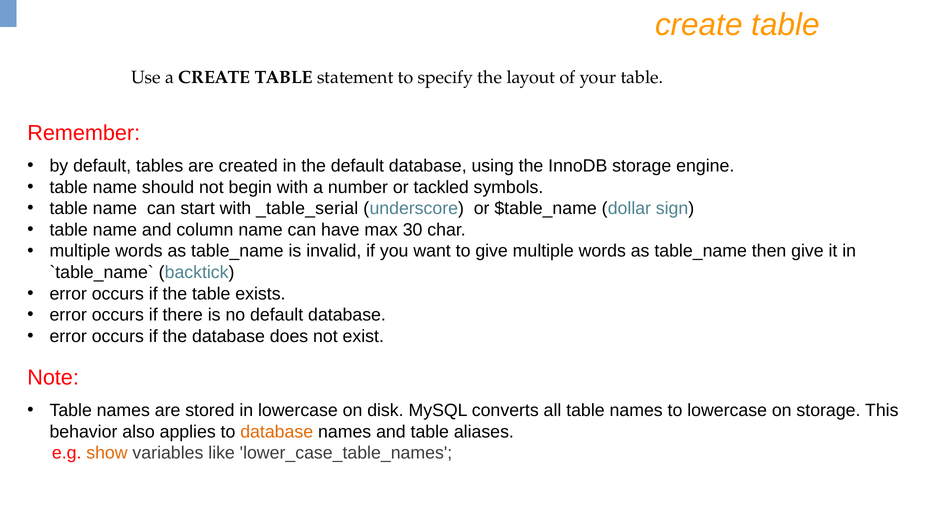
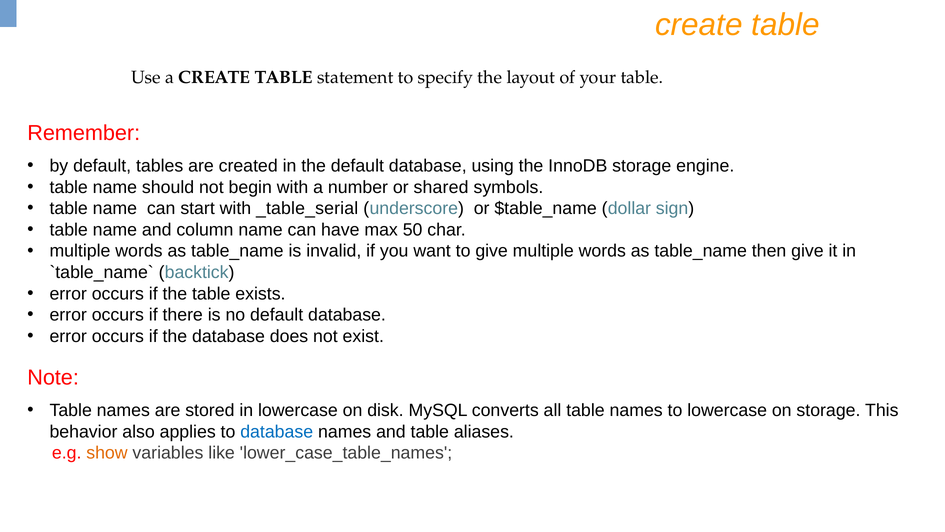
tackled: tackled -> shared
30: 30 -> 50
database at (277, 431) colour: orange -> blue
